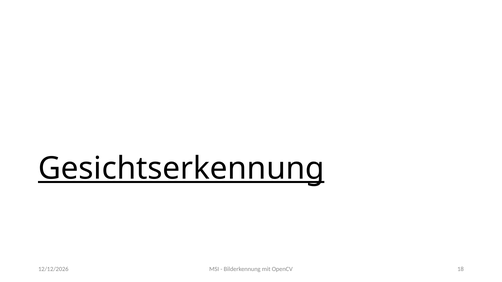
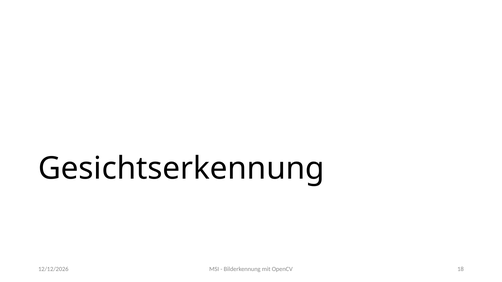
Gesichtserkennung underline: present -> none
